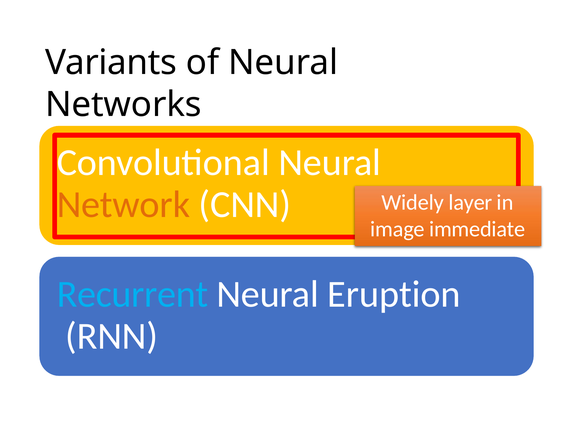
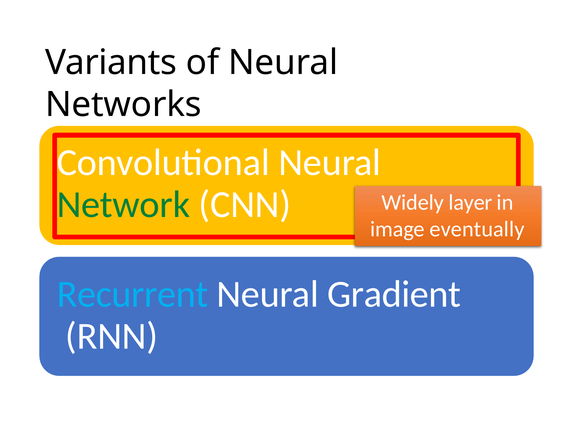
Network colour: orange -> green
immediate: immediate -> eventually
Eruption: Eruption -> Gradient
